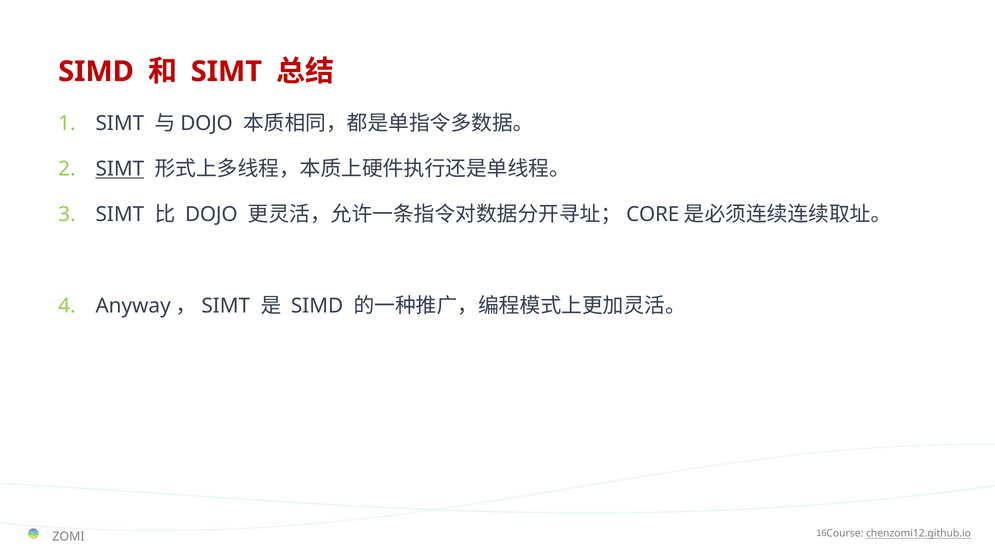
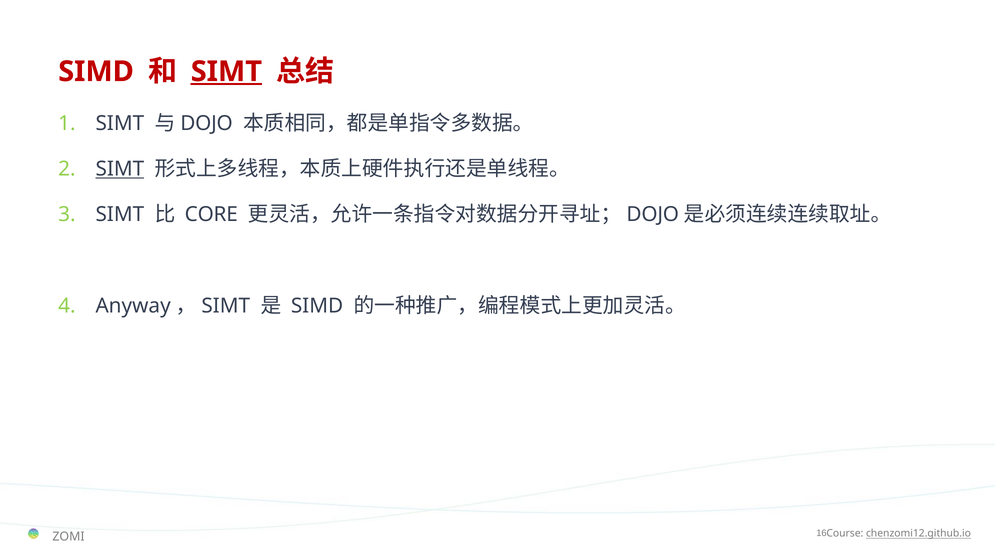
SIMT at (226, 72) underline: none -> present
DOJO at (211, 215): DOJO -> CORE
CORE at (653, 215): CORE -> DOJO
